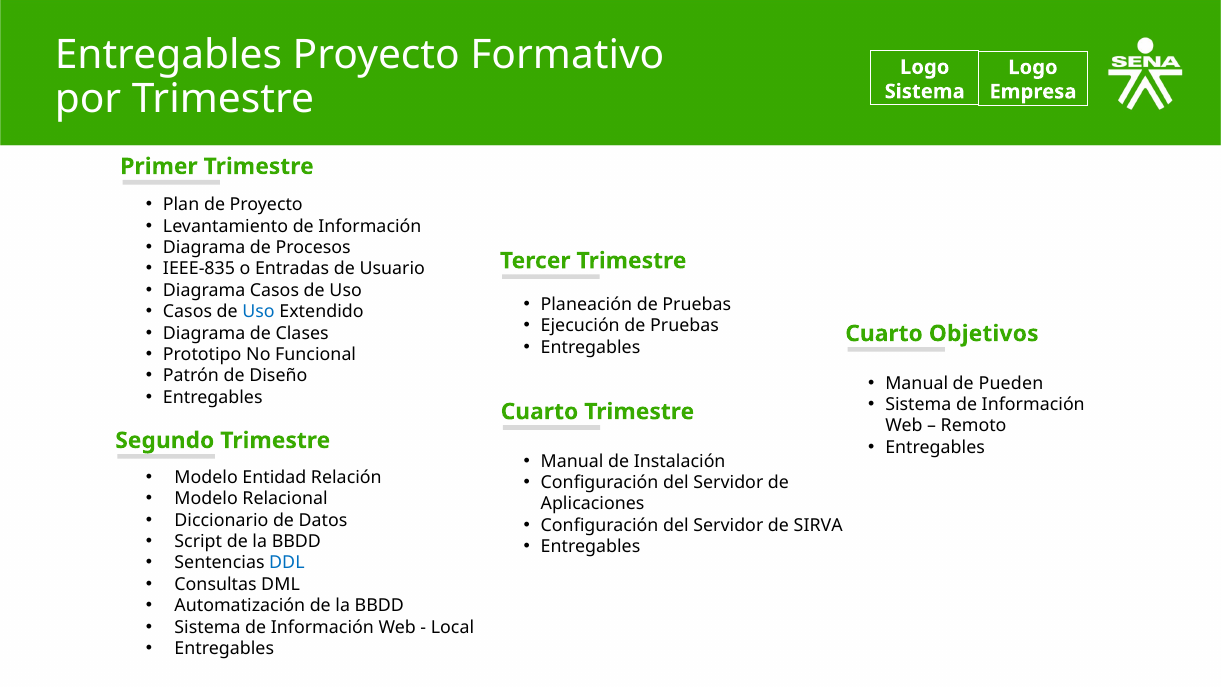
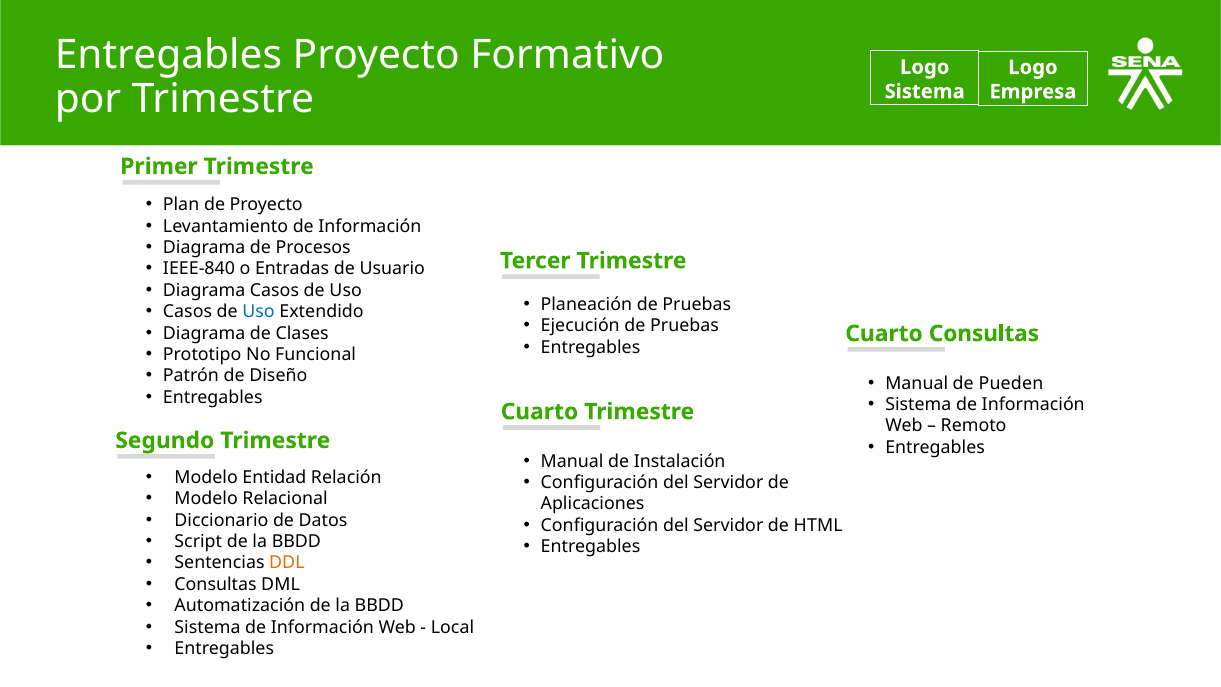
IEEE-835: IEEE-835 -> IEEE-840
Cuarto Objetivos: Objetivos -> Consultas
SIRVA: SIRVA -> HTML
DDL colour: blue -> orange
